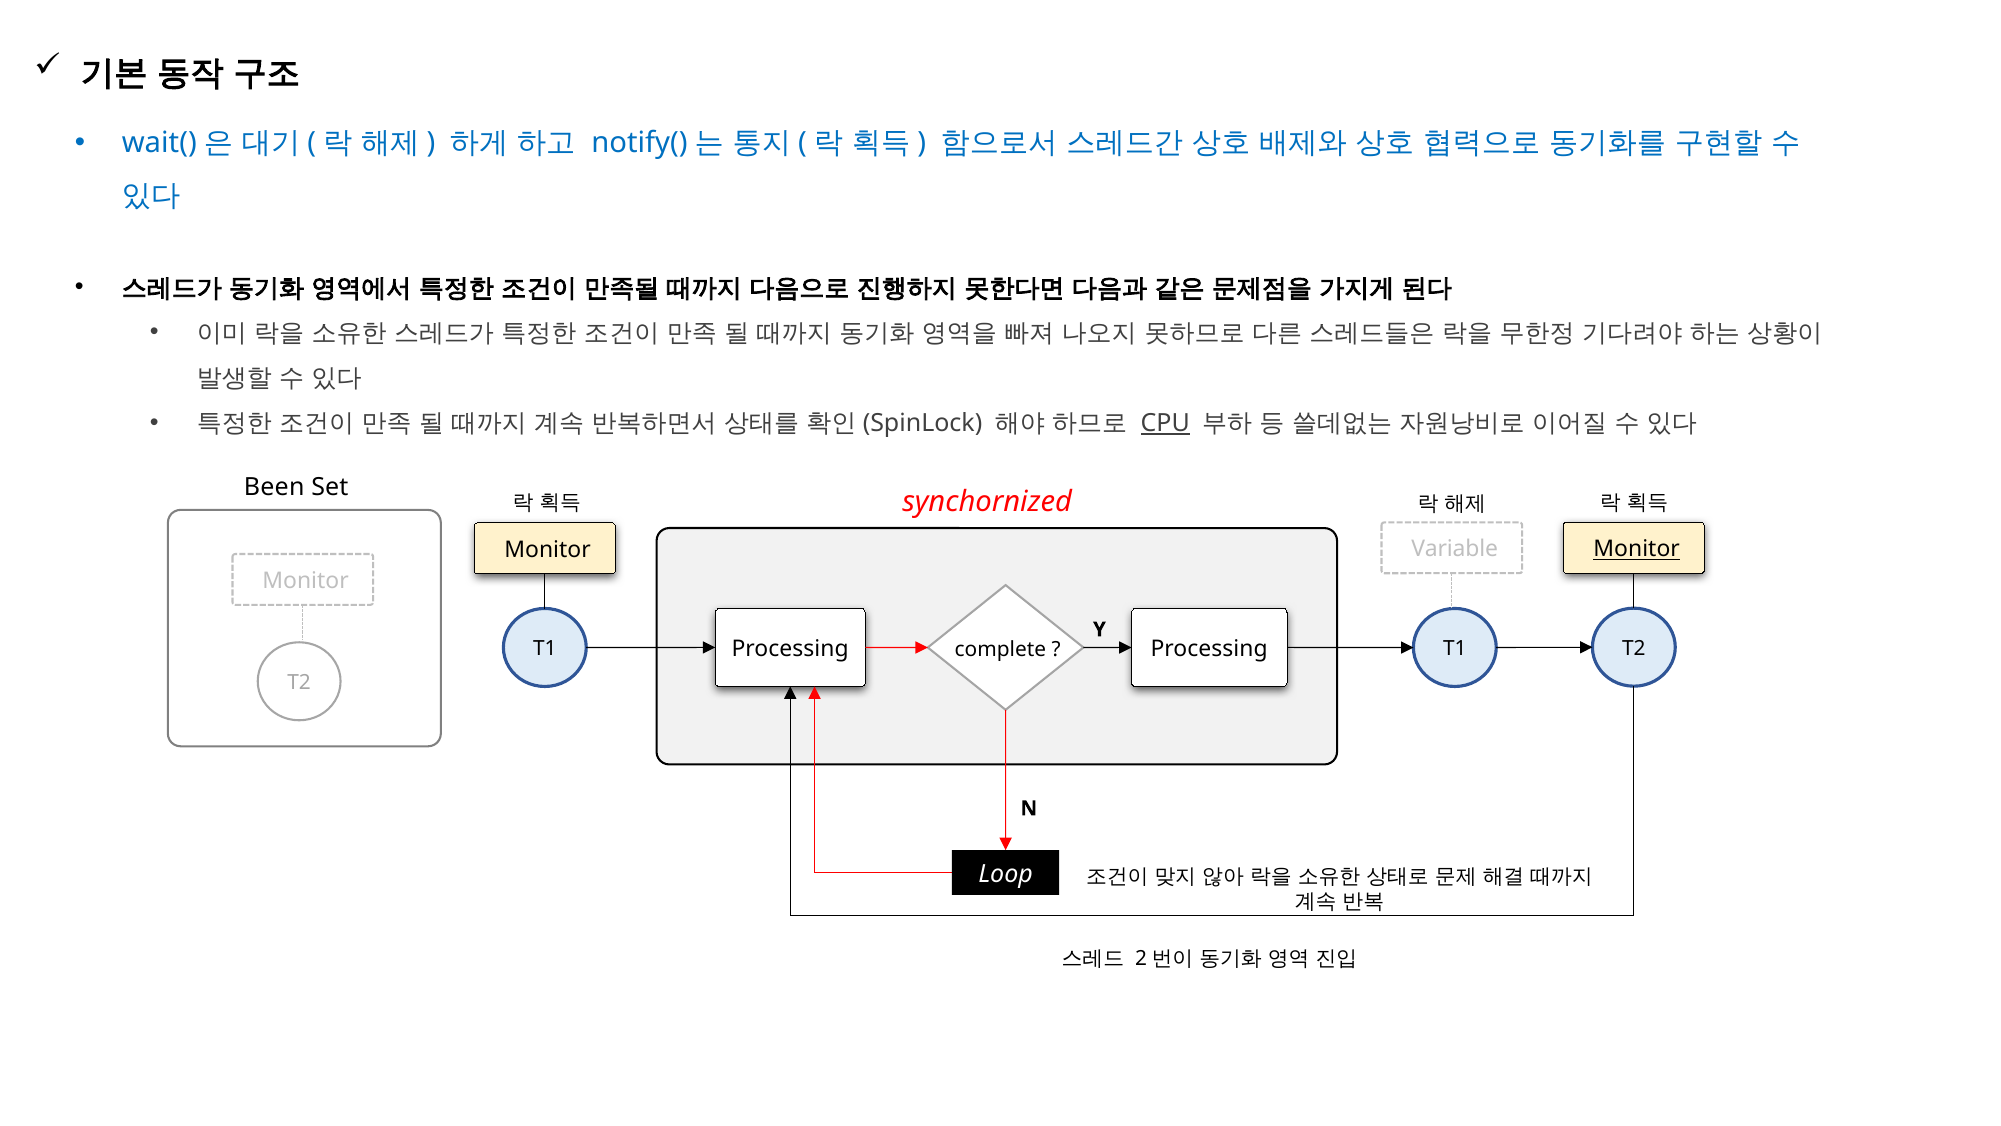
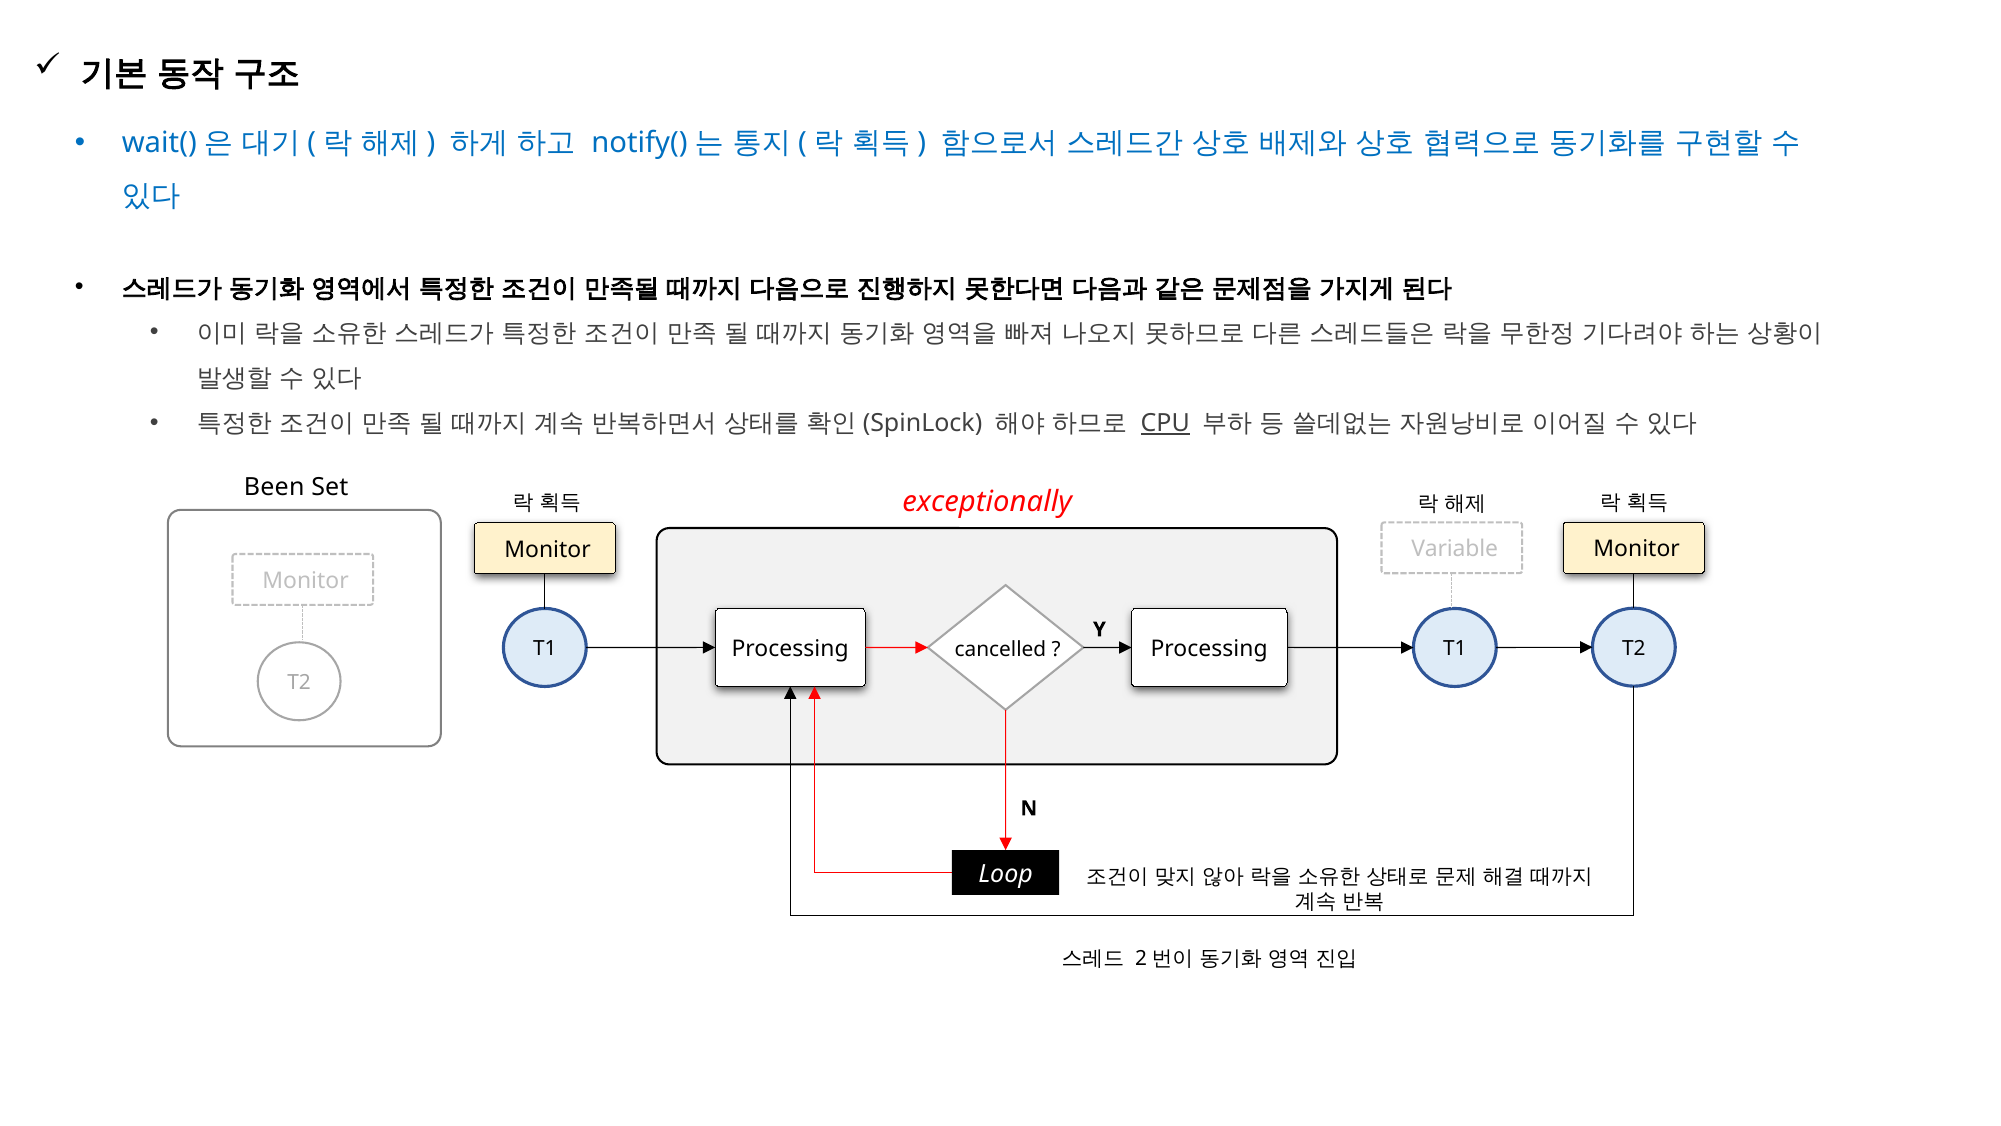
synchornized: synchornized -> exceptionally
Monitor at (1637, 549) underline: present -> none
complete: complete -> cancelled
